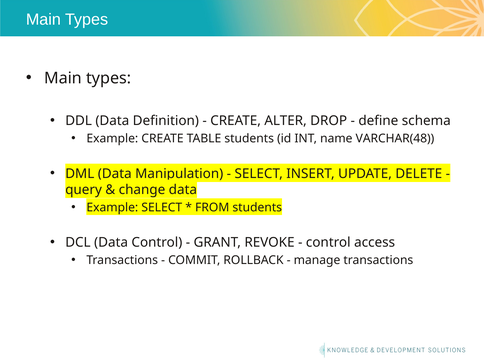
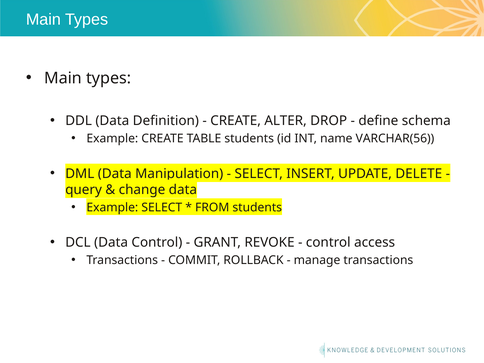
VARCHAR(48: VARCHAR(48 -> VARCHAR(56
